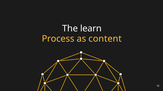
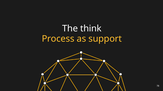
learn: learn -> think
content: content -> support
